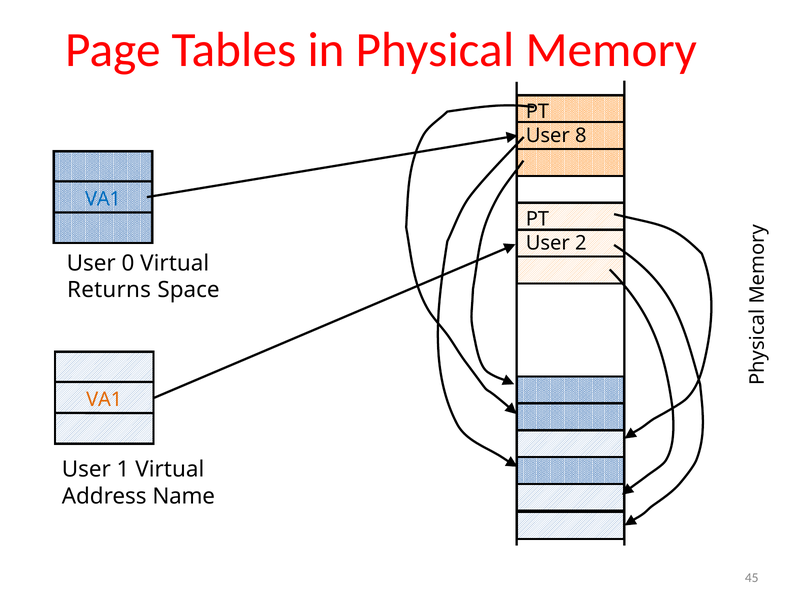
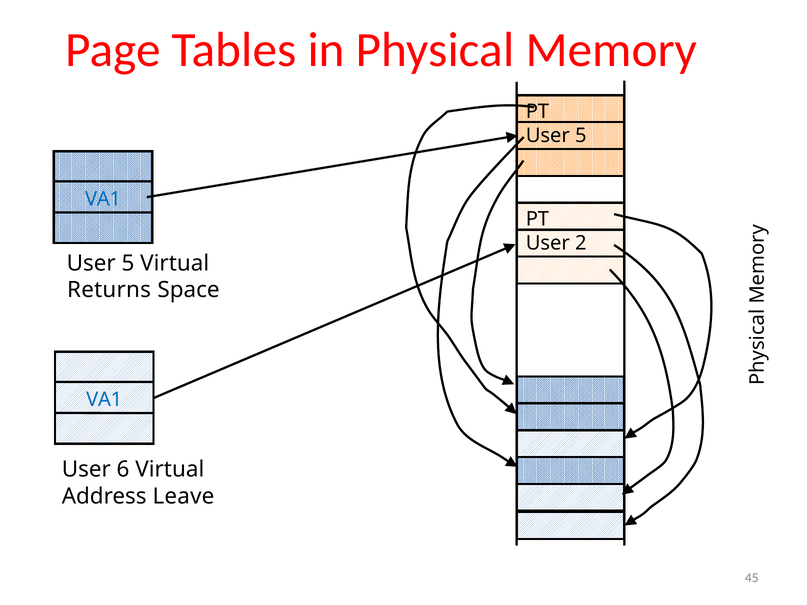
8 at (581, 136): 8 -> 5
0 at (128, 263): 0 -> 5
VA1 at (104, 400) colour: orange -> blue
1: 1 -> 6
Name: Name -> Leave
